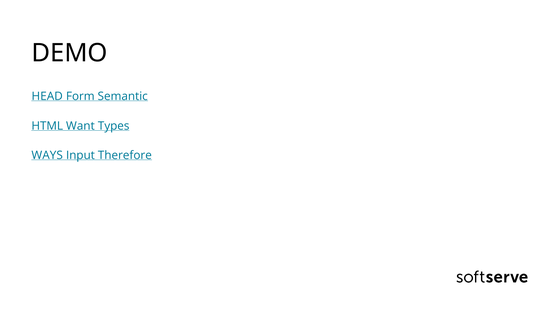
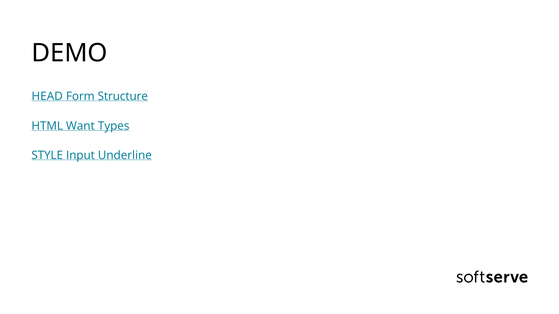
Semantic: Semantic -> Structure
WAYS: WAYS -> STYLE
Therefore: Therefore -> Underline
